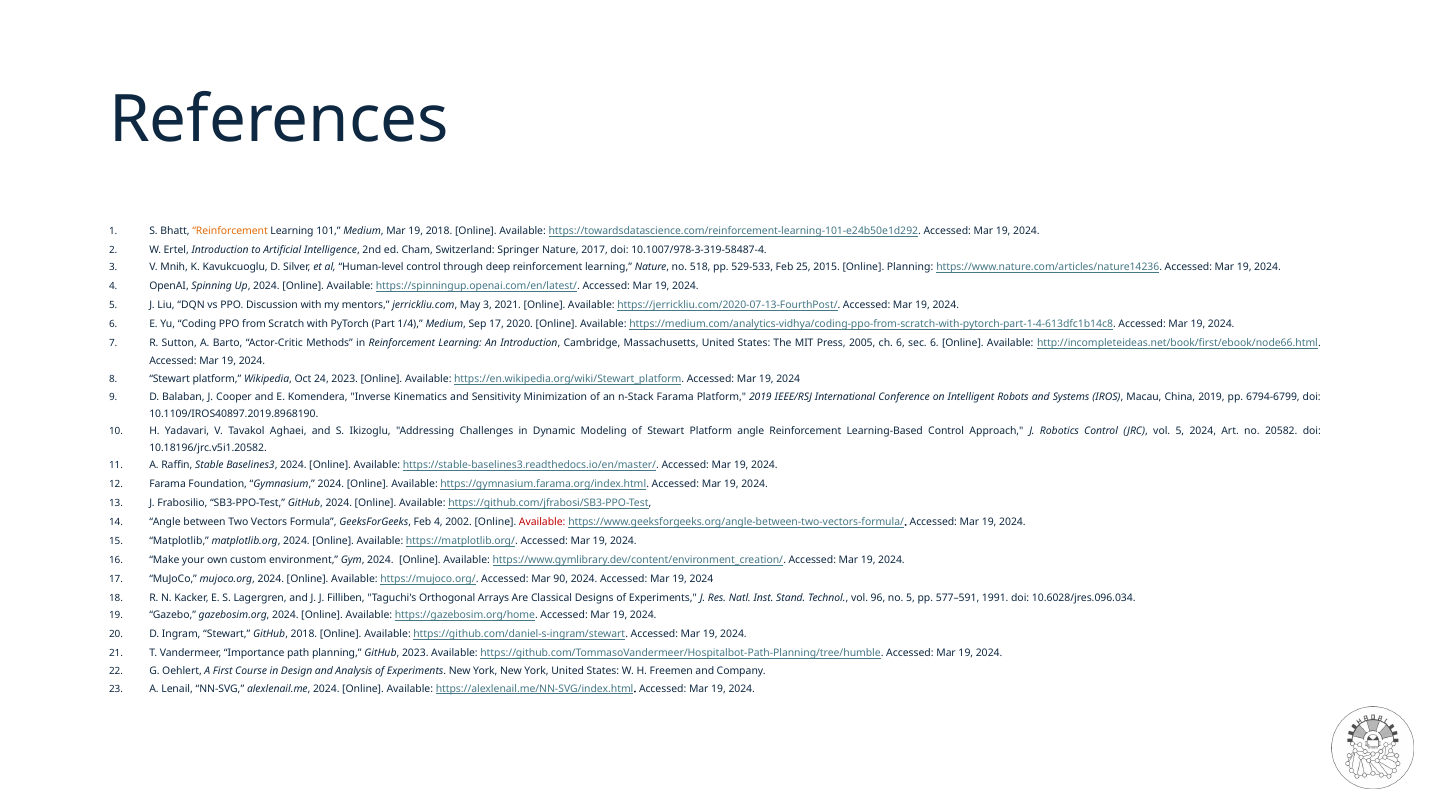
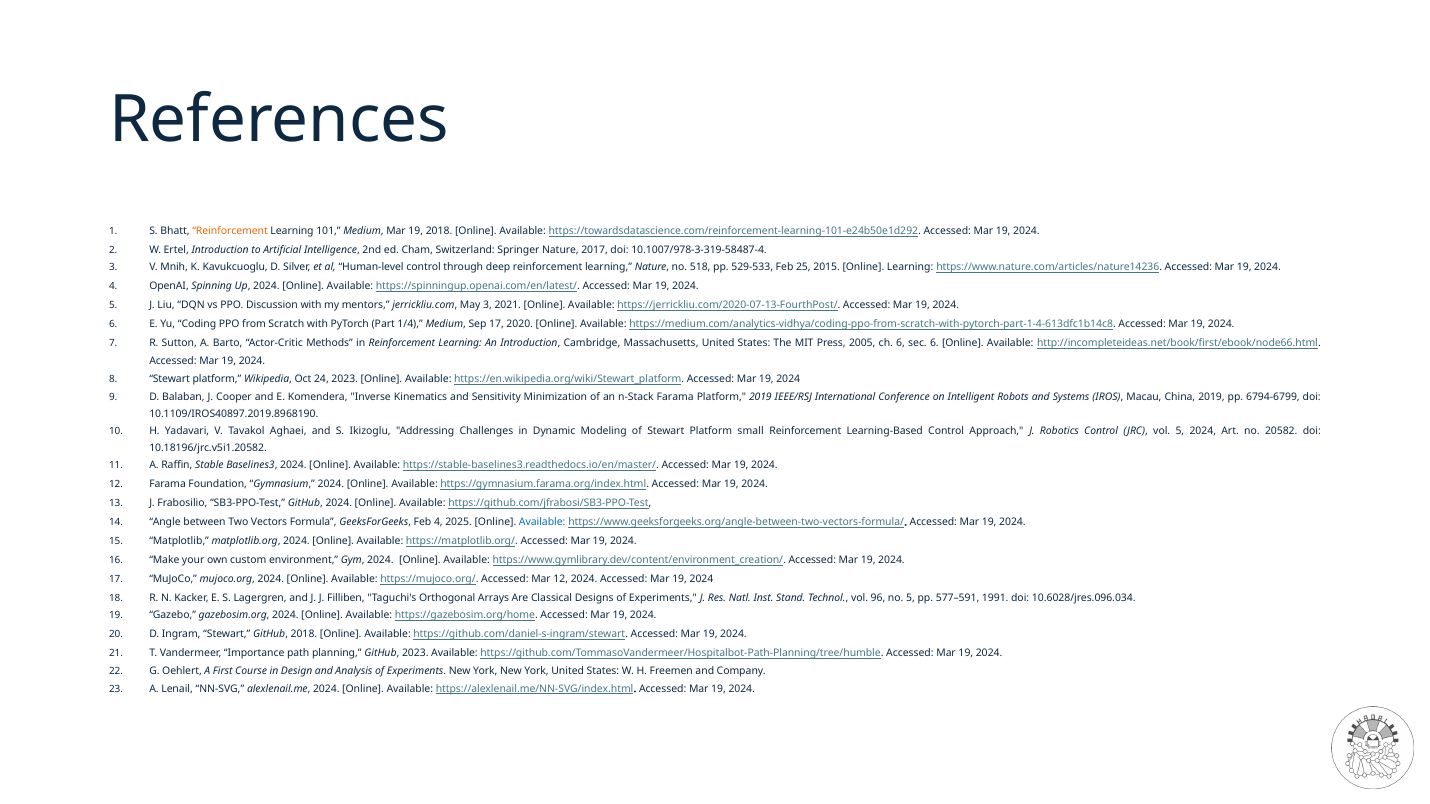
Online Planning: Planning -> Learning
Platform angle: angle -> small
2002: 2002 -> 2025
Available at (542, 522) colour: red -> blue
Mar 90: 90 -> 12
